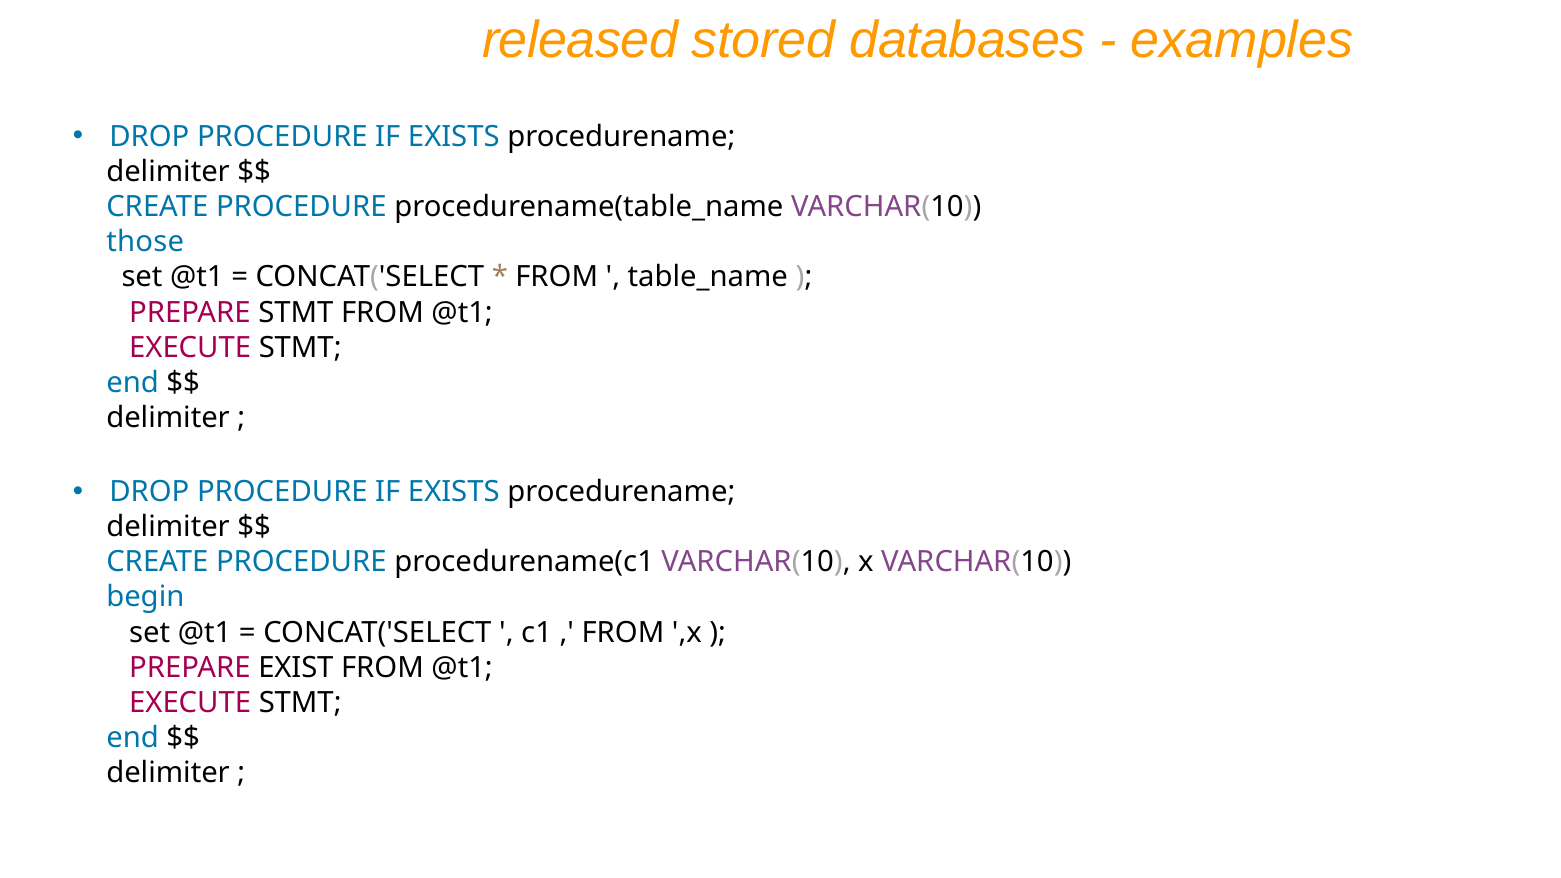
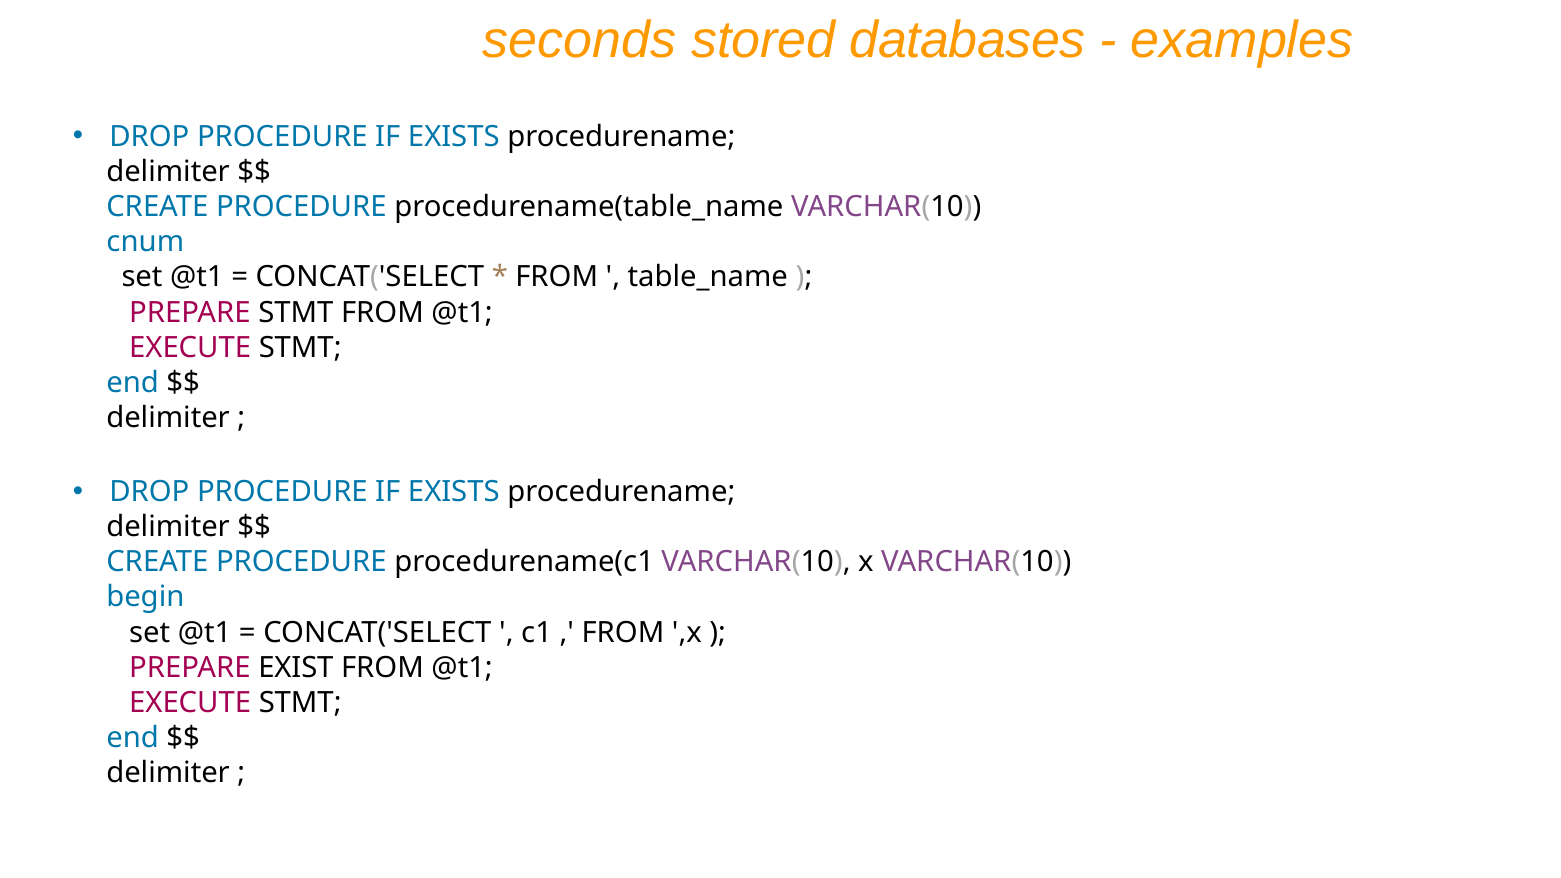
released: released -> seconds
those: those -> cnum
